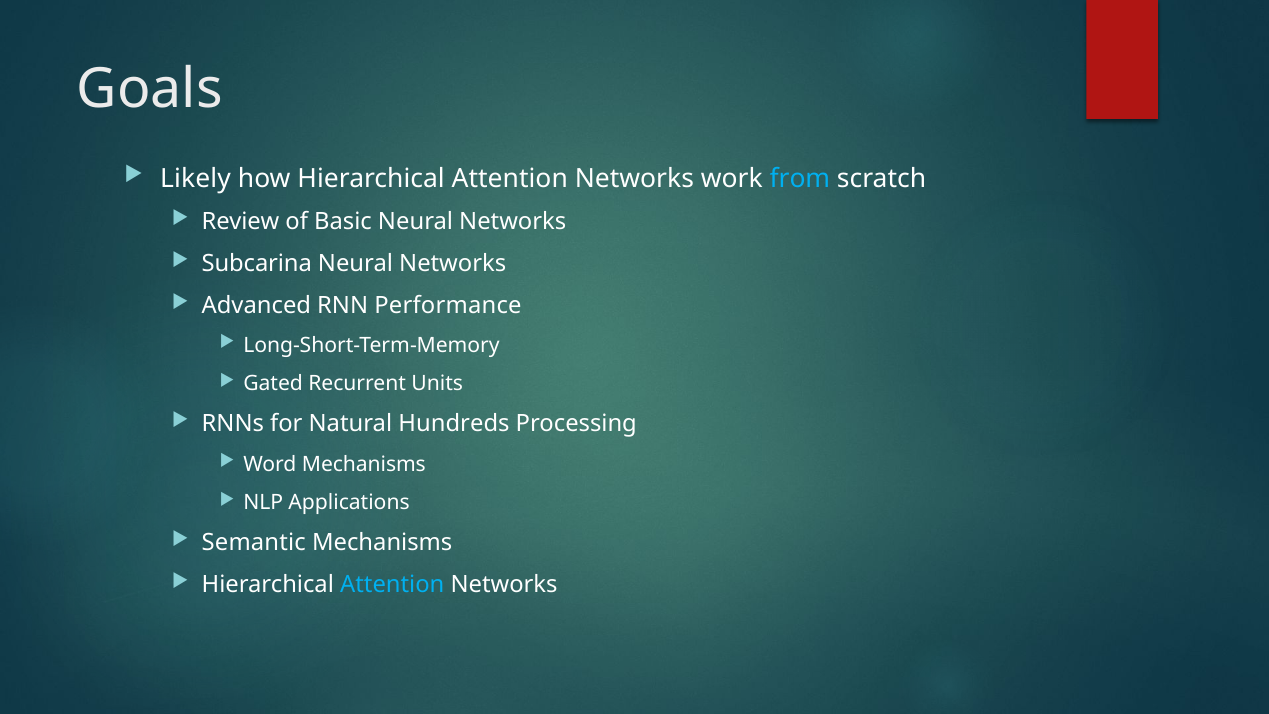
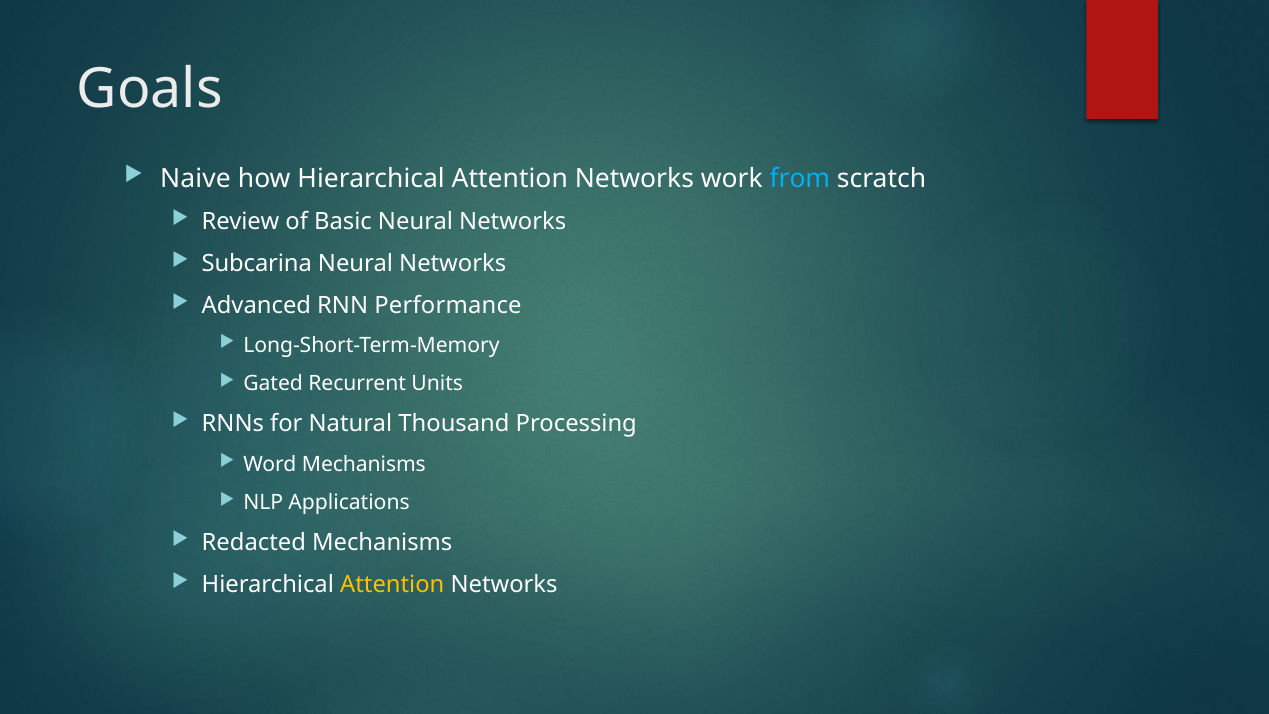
Likely: Likely -> Naive
Hundreds: Hundreds -> Thousand
Semantic: Semantic -> Redacted
Attention at (392, 585) colour: light blue -> yellow
